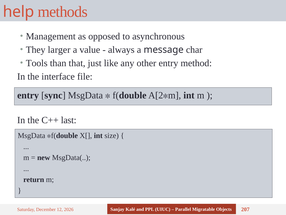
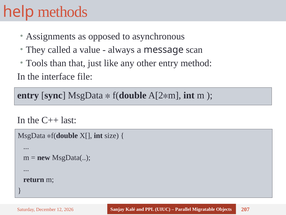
Management: Management -> Assignments
larger: larger -> called
char: char -> scan
